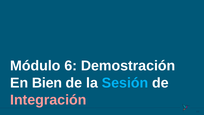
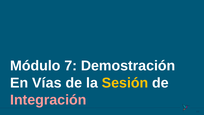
6: 6 -> 7
Bien: Bien -> Vías
Sesión colour: light blue -> yellow
